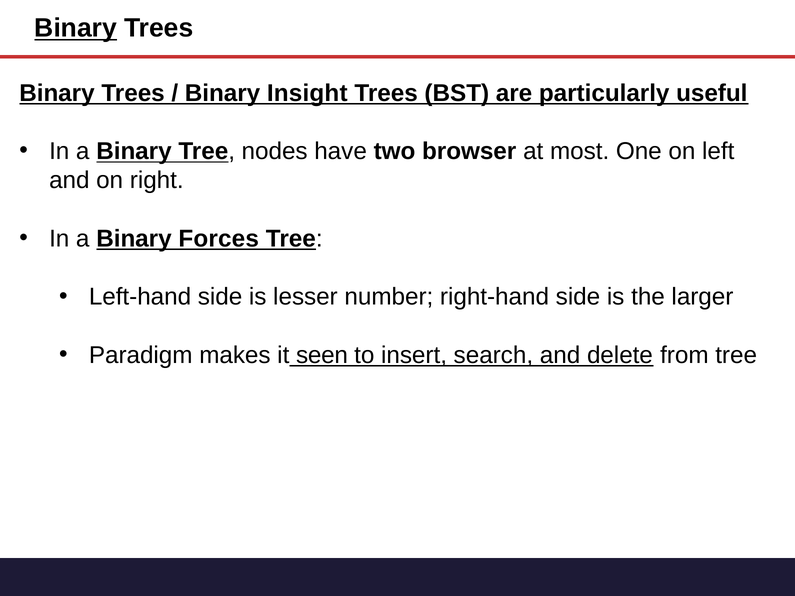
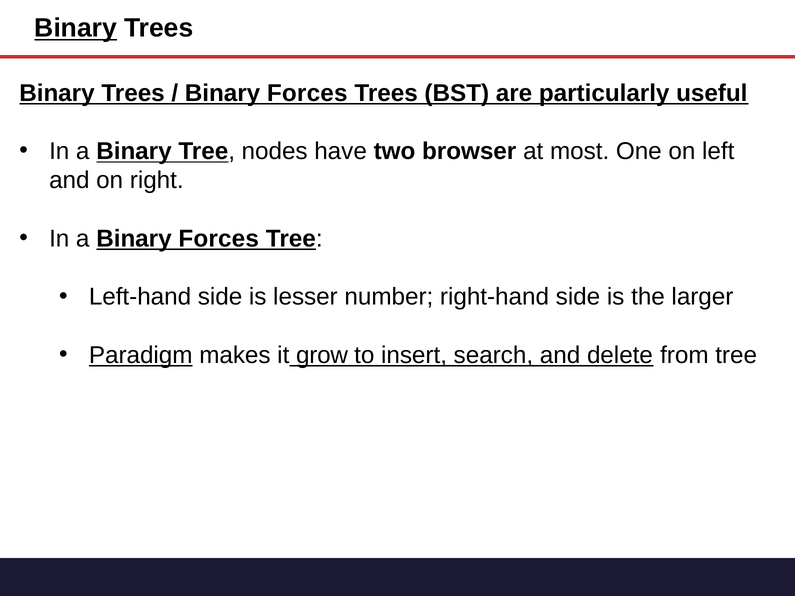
Insight at (307, 93): Insight -> Forces
Paradigm underline: none -> present
seen: seen -> grow
